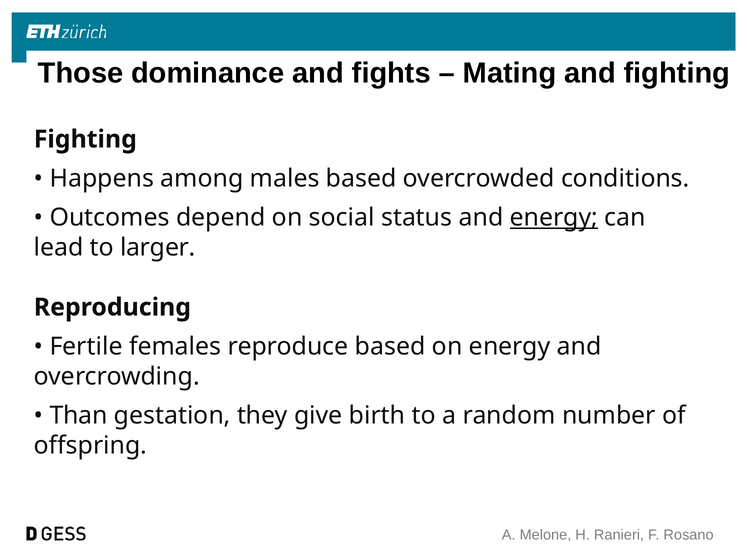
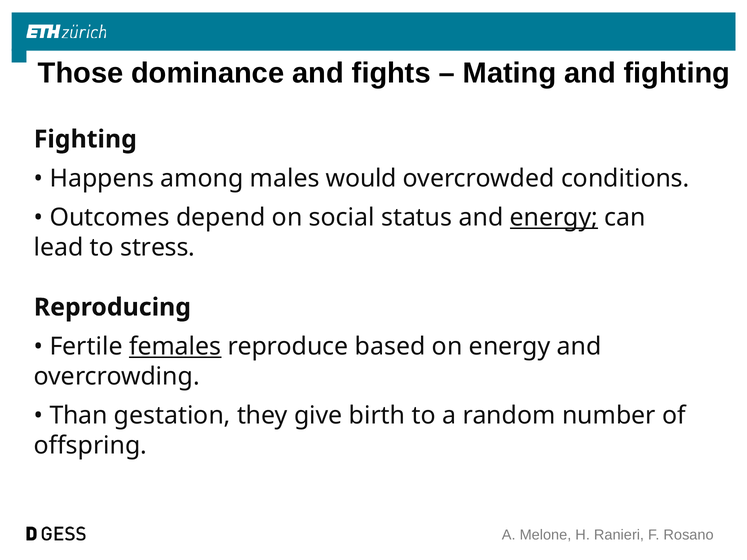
males based: based -> would
larger: larger -> stress
females underline: none -> present
